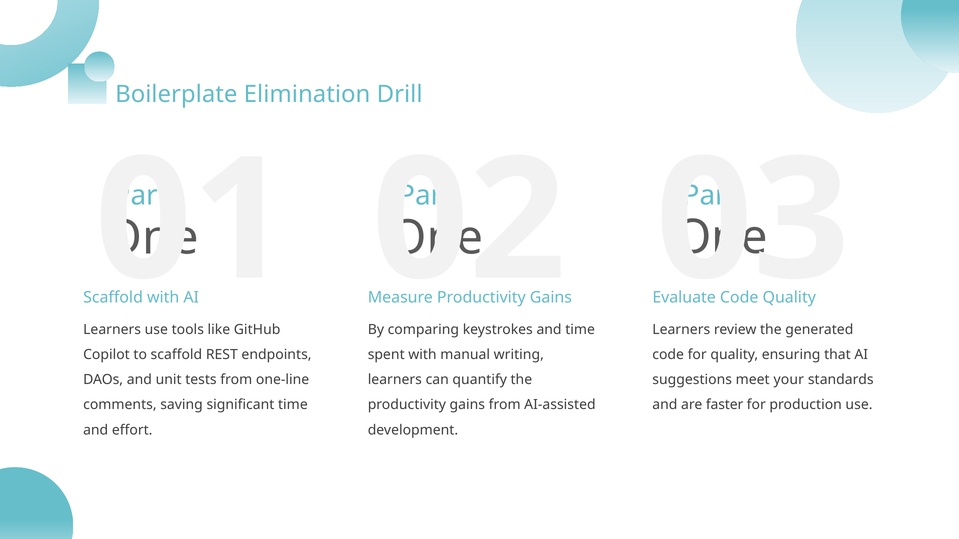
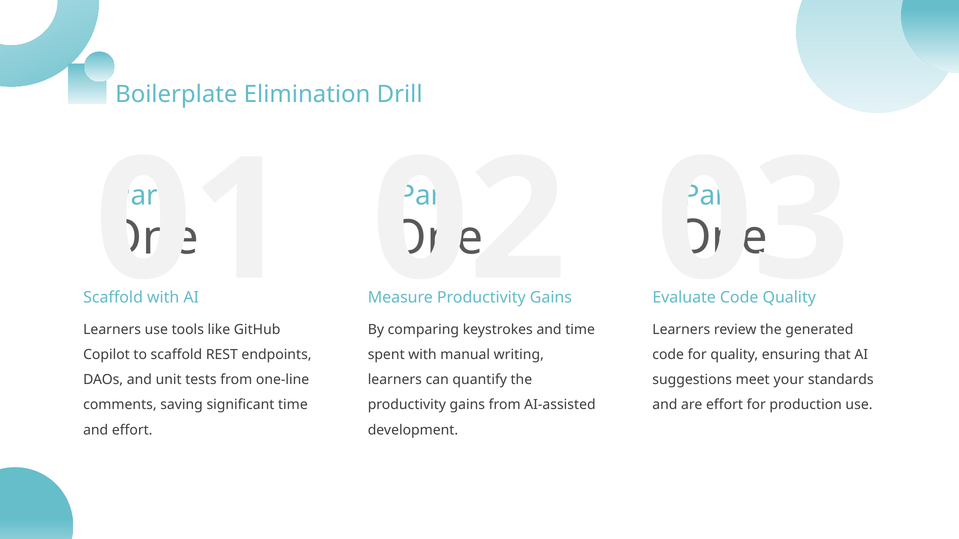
are faster: faster -> effort
